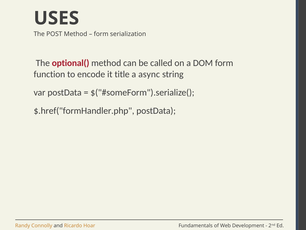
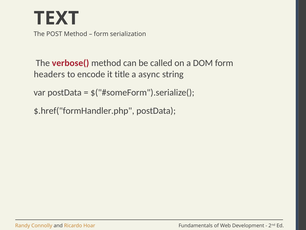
USES: USES -> TEXT
optional(: optional( -> verbose(
function: function -> headers
